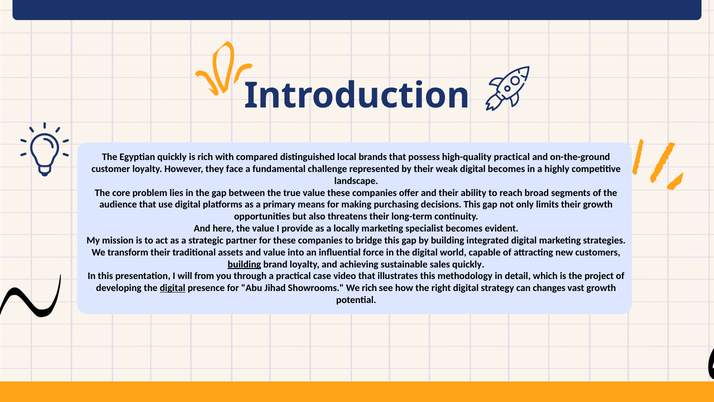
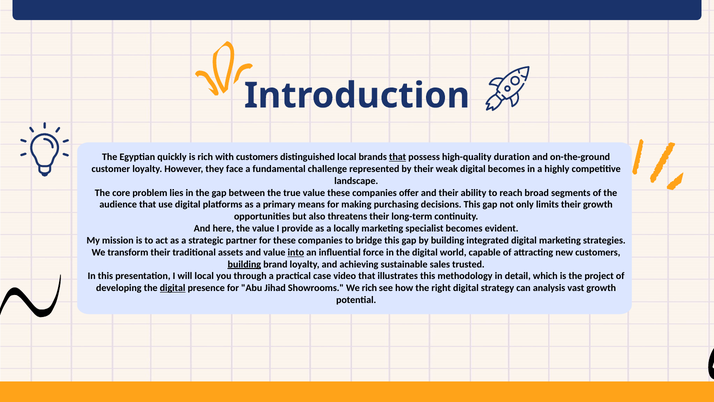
with compared: compared -> customers
that at (398, 157) underline: none -> present
high-quality practical: practical -> duration
into underline: none -> present
sales quickly: quickly -> trusted
will from: from -> local
changes: changes -> analysis
